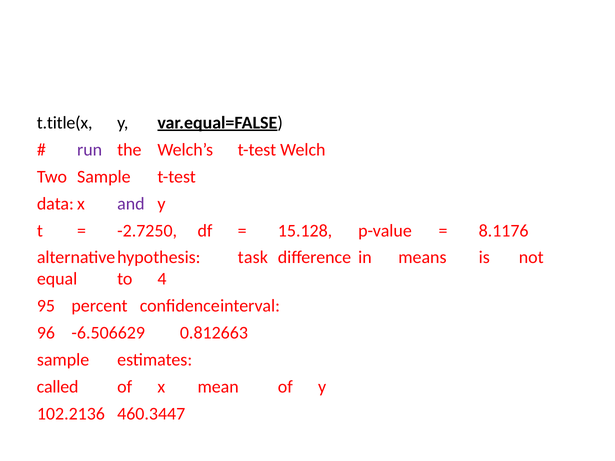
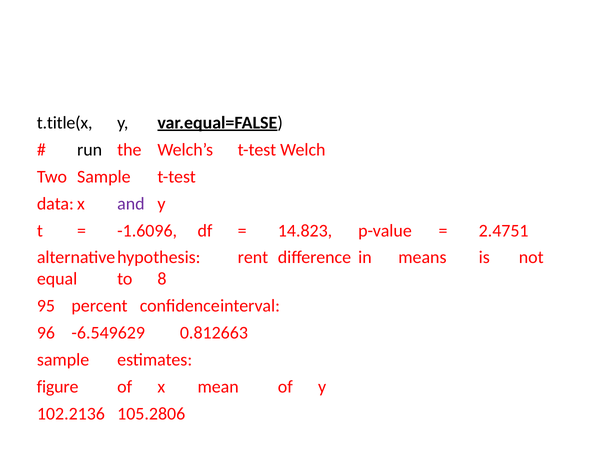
run colour: purple -> black
-2.7250: -2.7250 -> -1.6096
15.128: 15.128 -> 14.823
8.1176: 8.1176 -> 2.4751
task: task -> rent
4: 4 -> 8
-6.506629: -6.506629 -> -6.549629
called: called -> figure
460.3447: 460.3447 -> 105.2806
